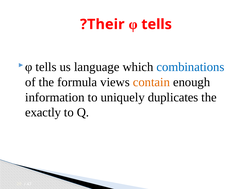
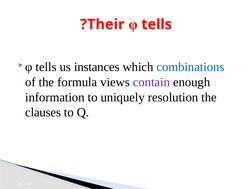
language: language -> instances
contain colour: orange -> purple
duplicates: duplicates -> resolution
exactly: exactly -> clauses
